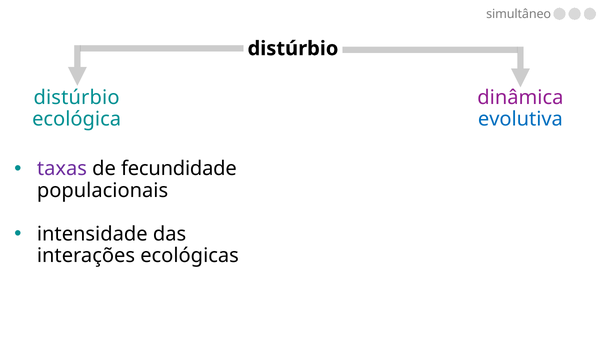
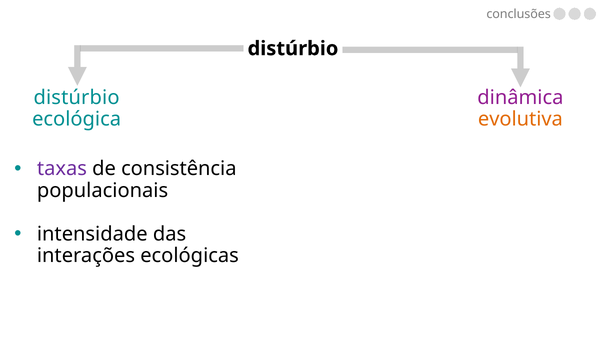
simultâneo: simultâneo -> conclusões
evolutiva colour: blue -> orange
fecundidade: fecundidade -> consistência
